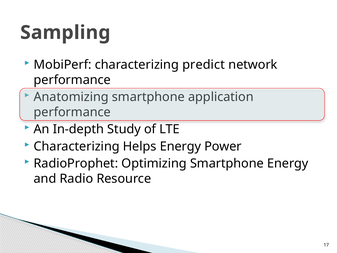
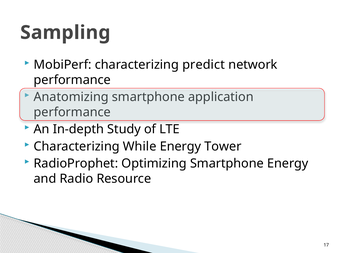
Helps: Helps -> While
Power: Power -> Tower
